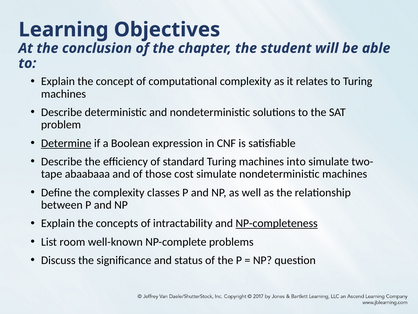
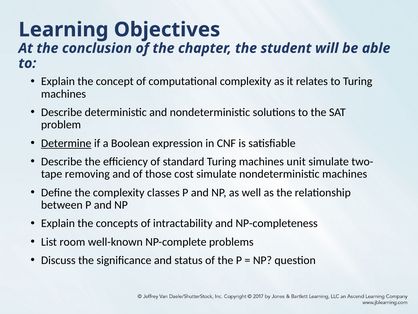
into: into -> unit
abaabaaa: abaabaaa -> removing
NP-completeness underline: present -> none
